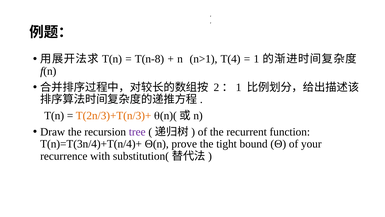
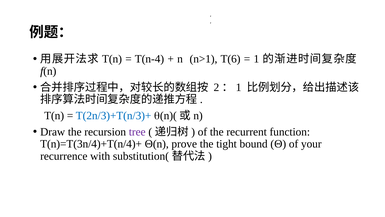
T(n-8: T(n-8 -> T(n-4
T(4: T(4 -> T(6
T(2n/3)+T(n/3)+ colour: orange -> blue
